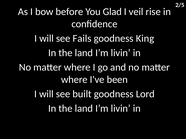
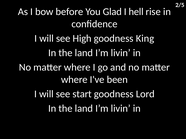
veil: veil -> hell
Fails: Fails -> High
built: built -> start
